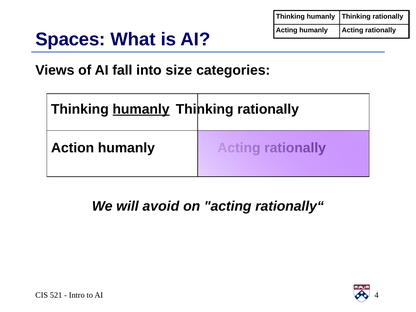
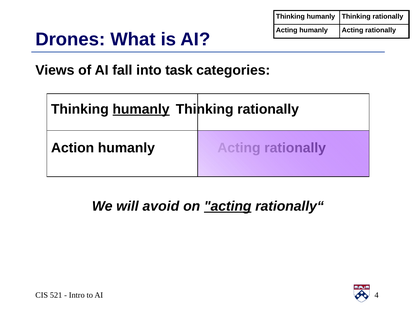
Spaces: Spaces -> Drones
size: size -> task
acting at (228, 206) underline: none -> present
